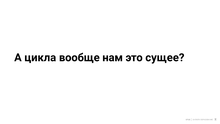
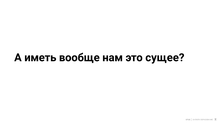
цикла: цикла -> иметь
